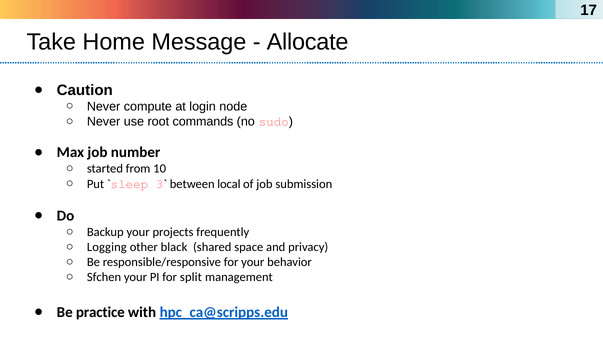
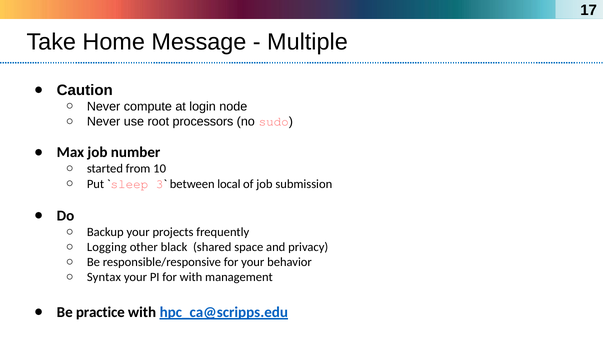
Allocate: Allocate -> Multiple
commands: commands -> processors
Sfchen: Sfchen -> Syntax
for split: split -> with
